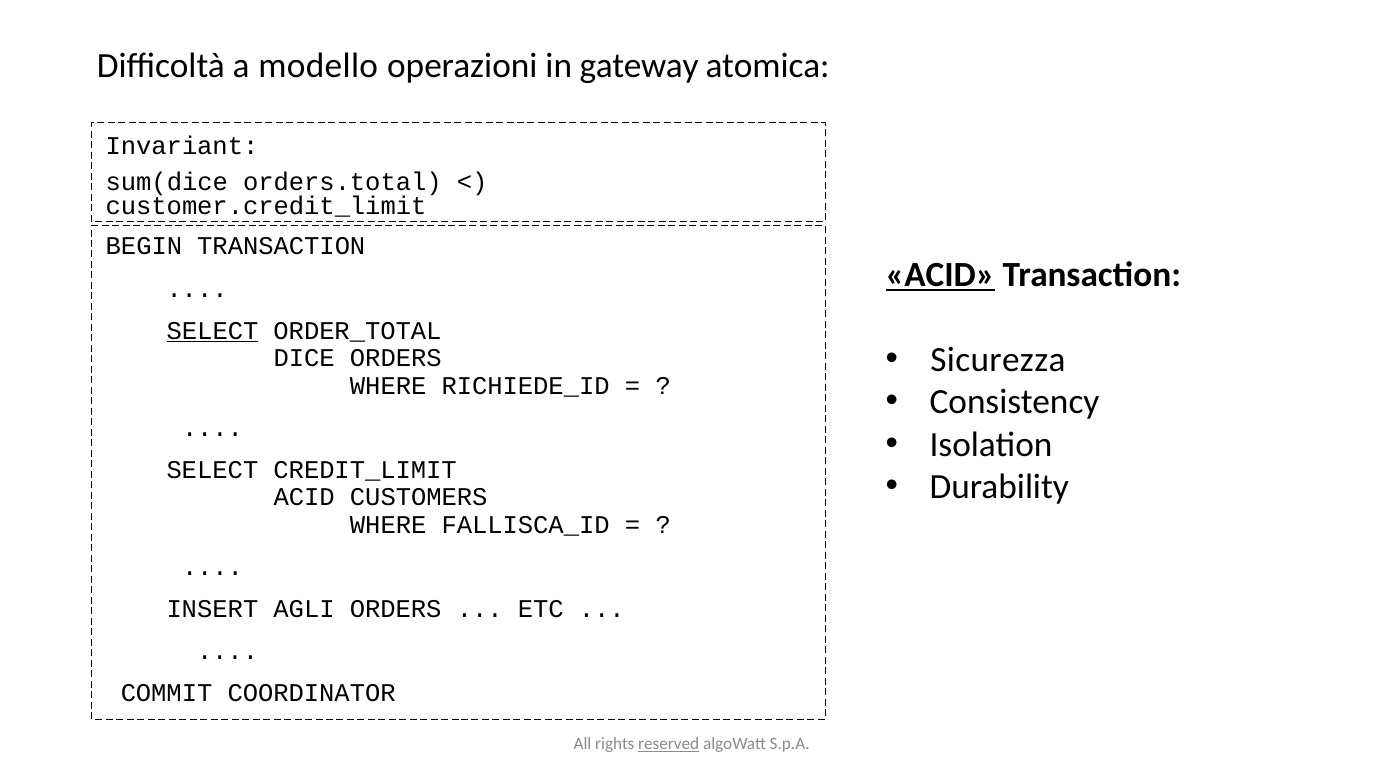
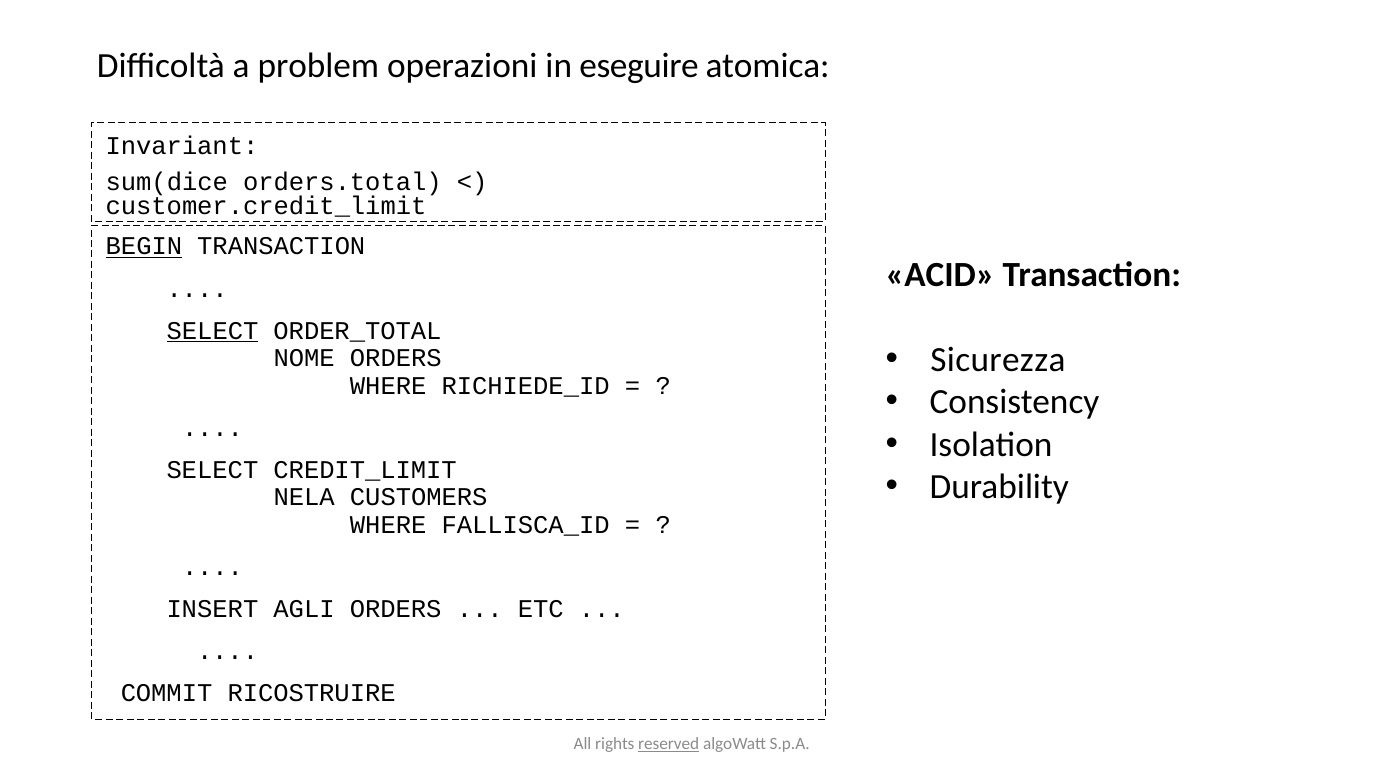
modello: modello -> problem
gateway: gateway -> eseguire
BEGIN underline: none -> present
ACID at (940, 275) underline: present -> none
DICE: DICE -> NOME
ACID at (304, 497): ACID -> NELA
COORDINATOR: COORDINATOR -> RICOSTRUIRE
